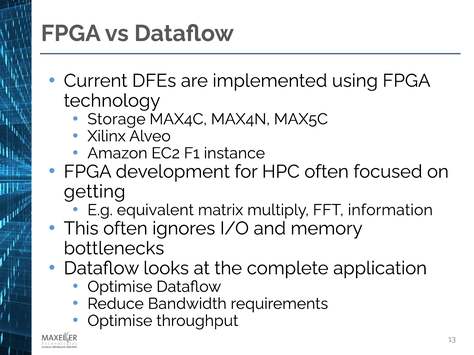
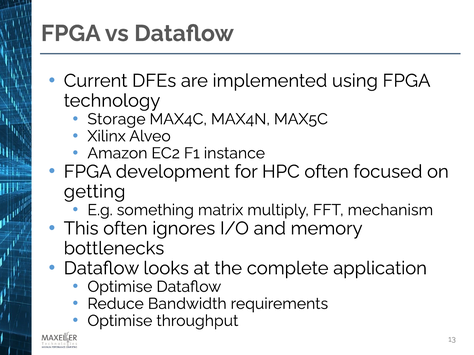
equivalent: equivalent -> something
information: information -> mechanism
